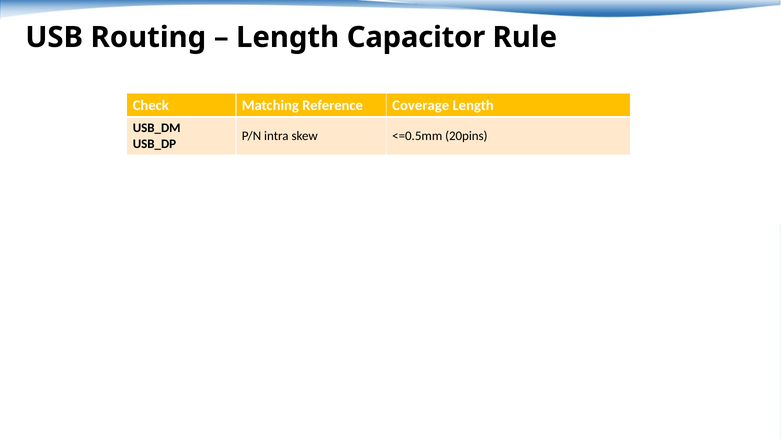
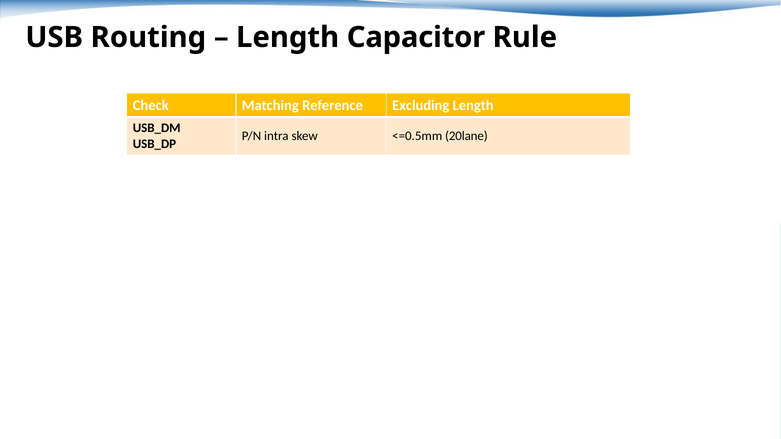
Coverage: Coverage -> Excluding
20pins: 20pins -> 20lane
